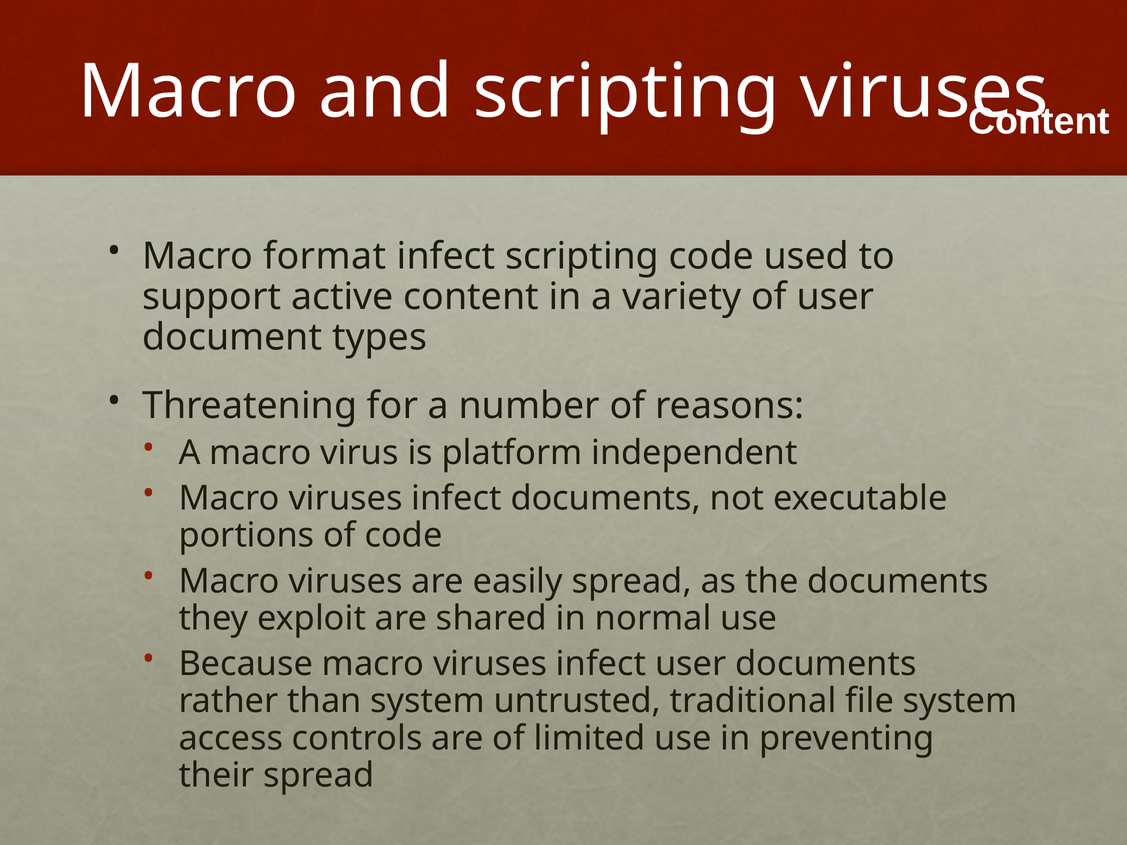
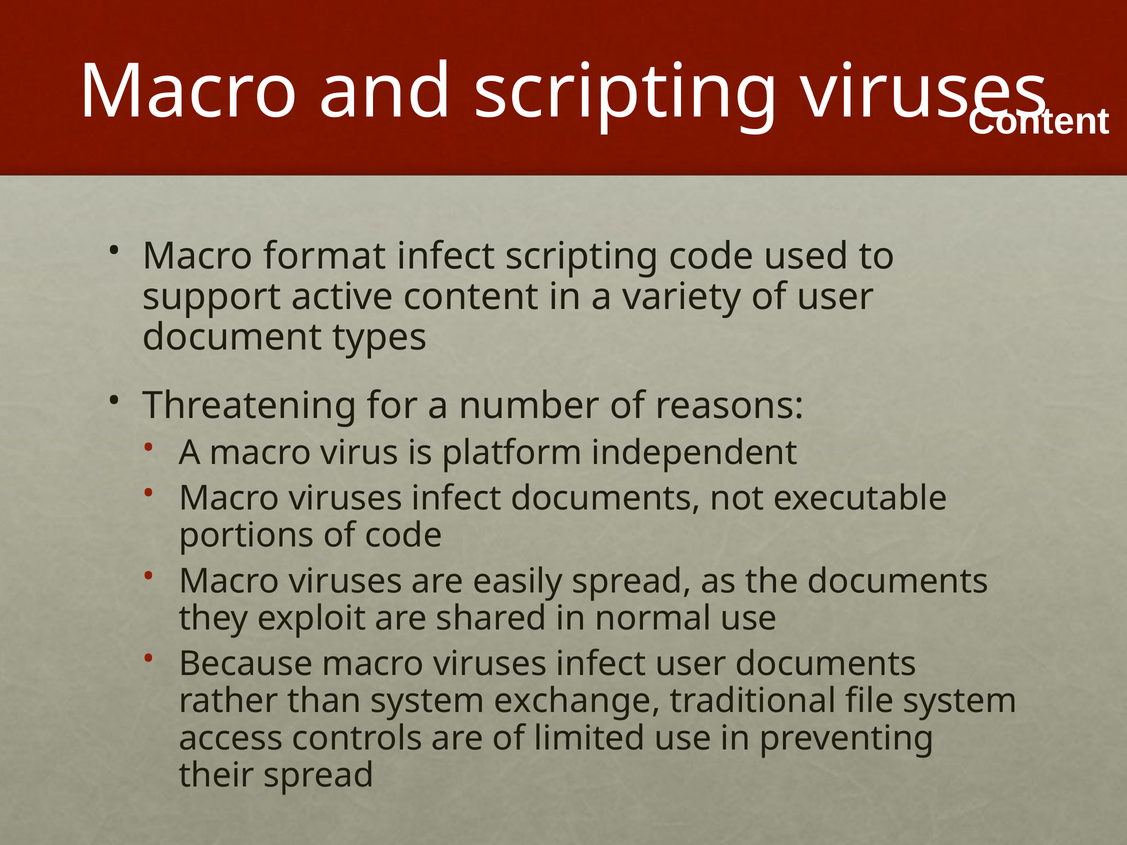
untrusted: untrusted -> exchange
